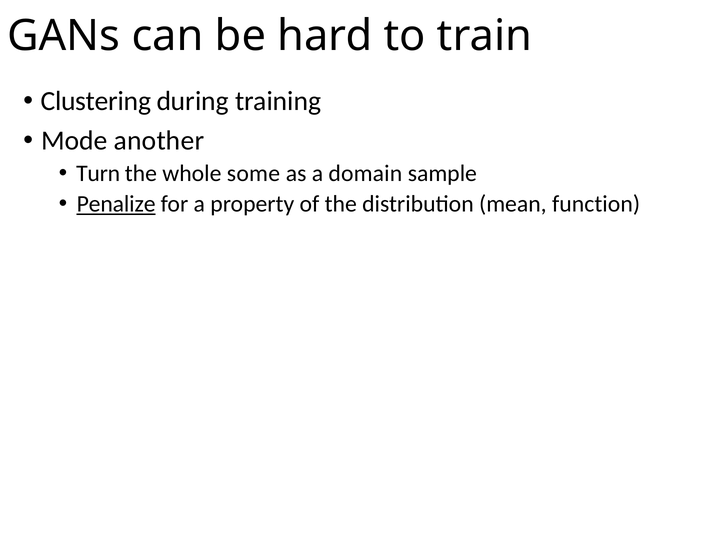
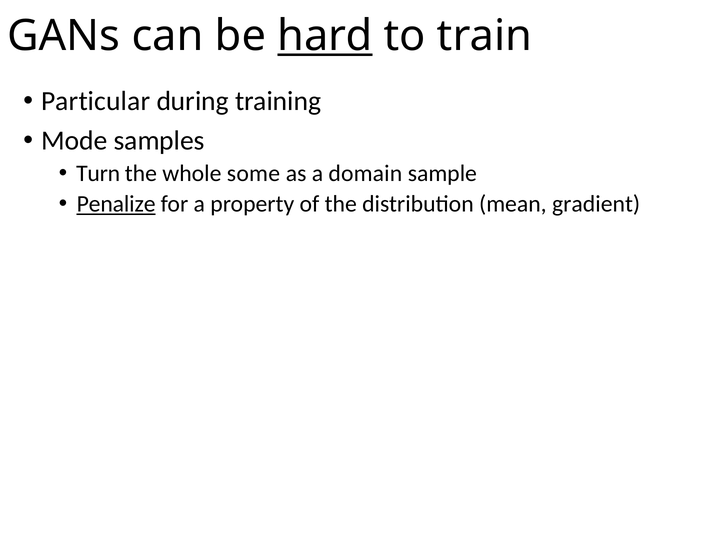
hard underline: none -> present
Clustering: Clustering -> Particular
another: another -> samples
function: function -> gradient
